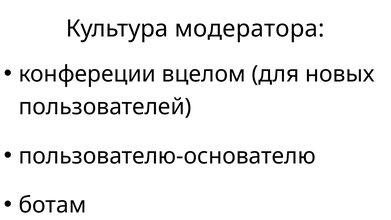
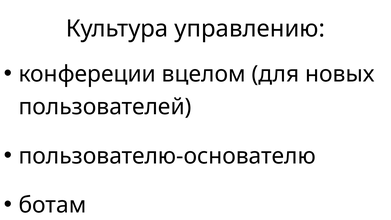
модератора: модератора -> управлению
